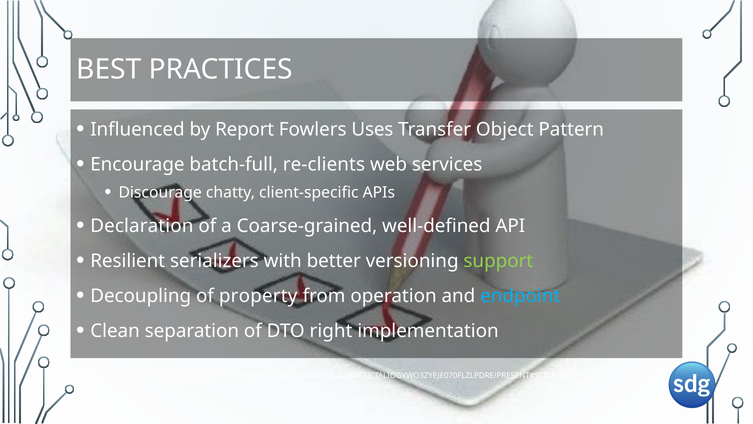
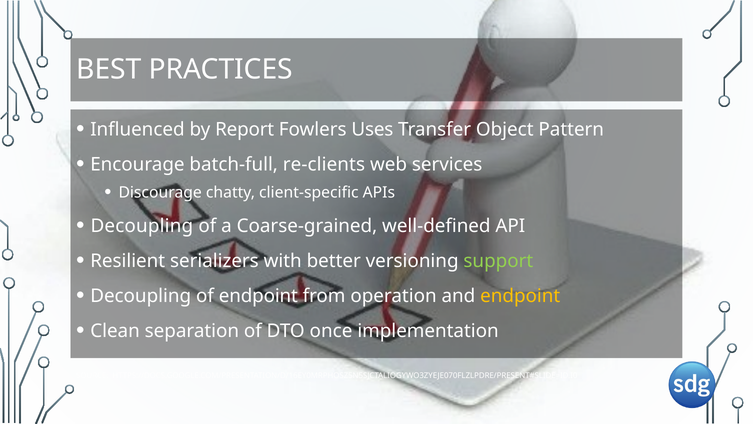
Declaration at (142, 226): Declaration -> Decoupling
of property: property -> endpoint
endpoint at (520, 296) colour: light blue -> yellow
right: right -> once
